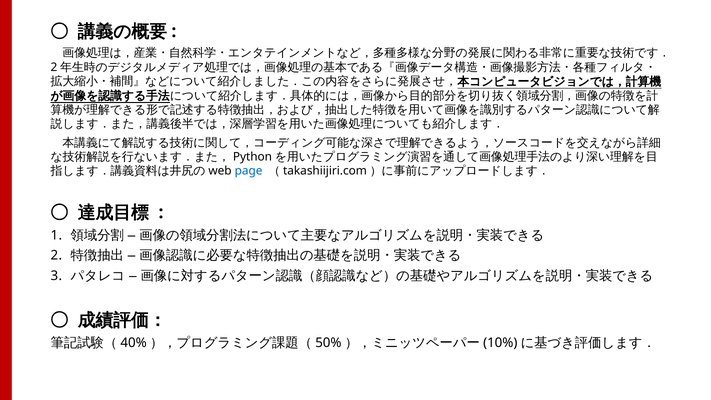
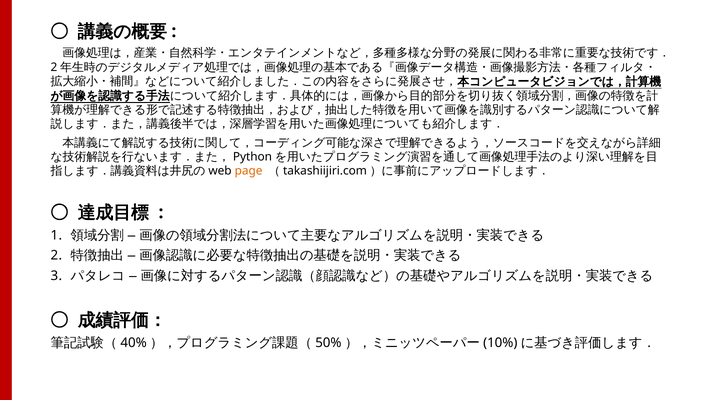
page colour: blue -> orange
